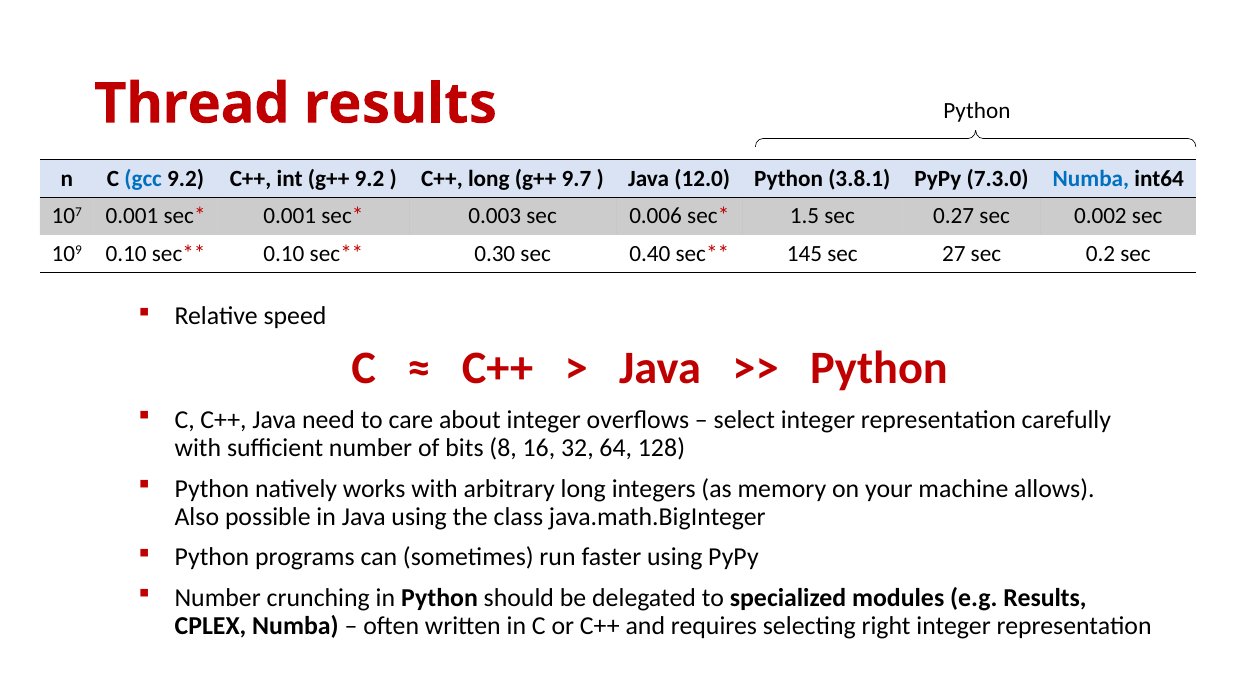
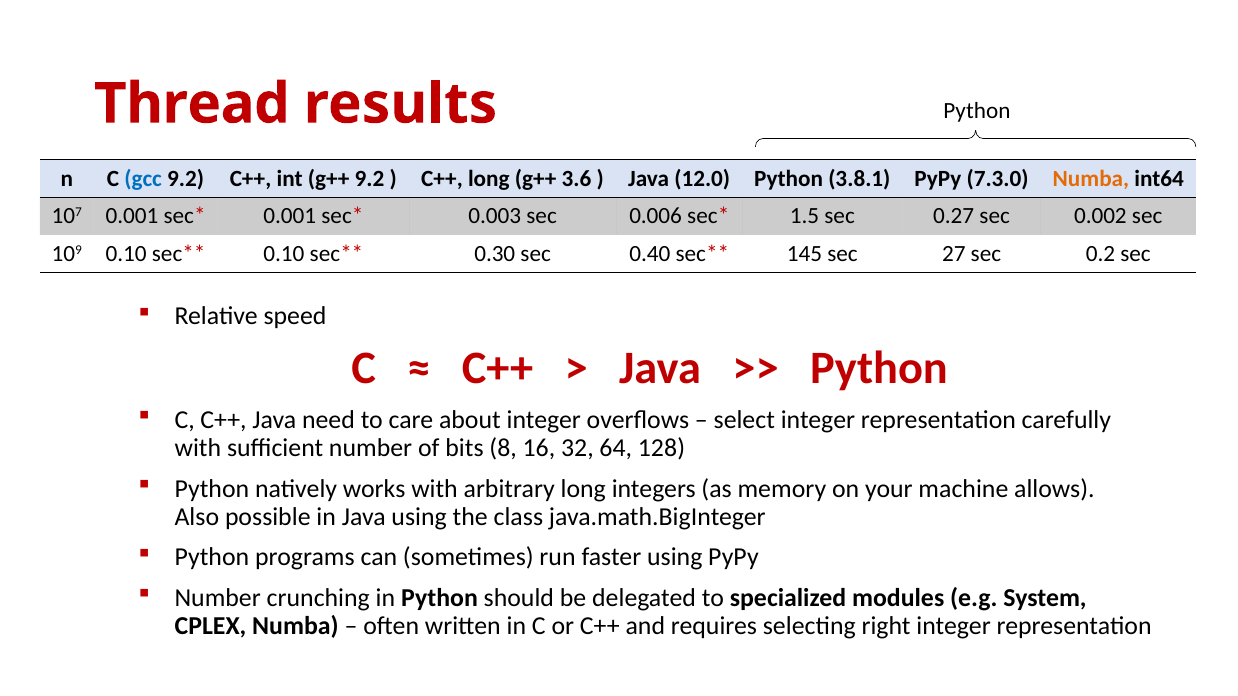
9.7: 9.7 -> 3.6
Numba at (1091, 179) colour: blue -> orange
e.g Results: Results -> System
